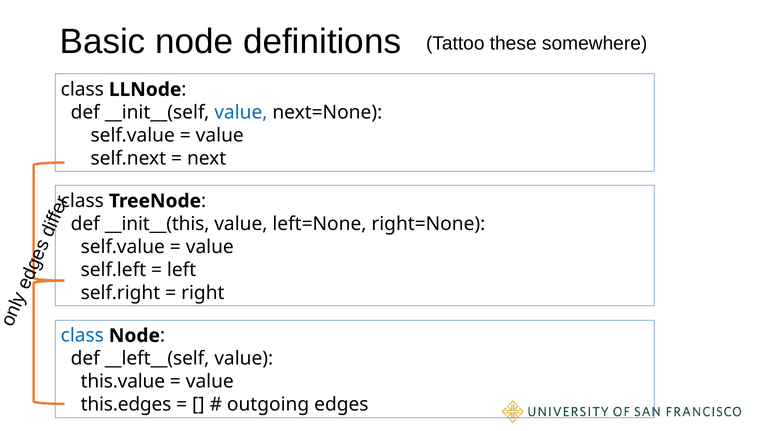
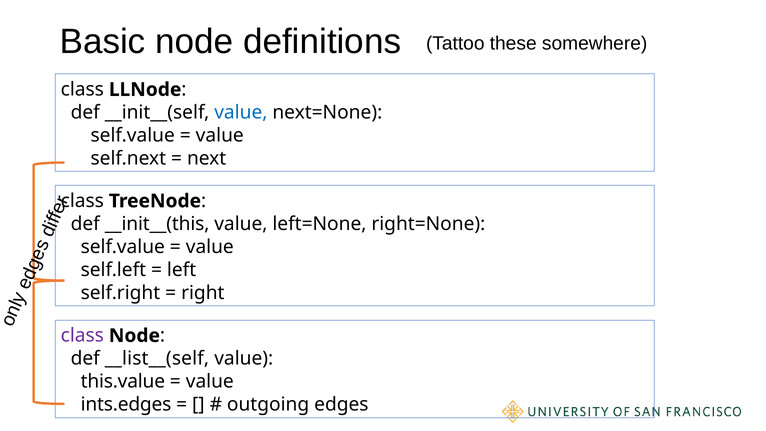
class at (82, 336) colour: blue -> purple
__left__(self: __left__(self -> __list__(self
this.edges: this.edges -> ints.edges
